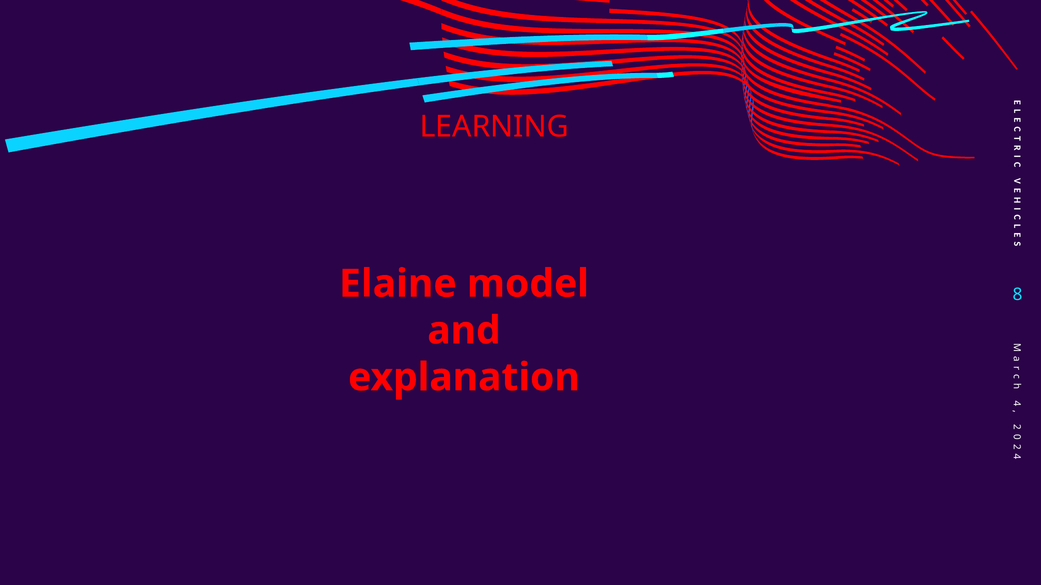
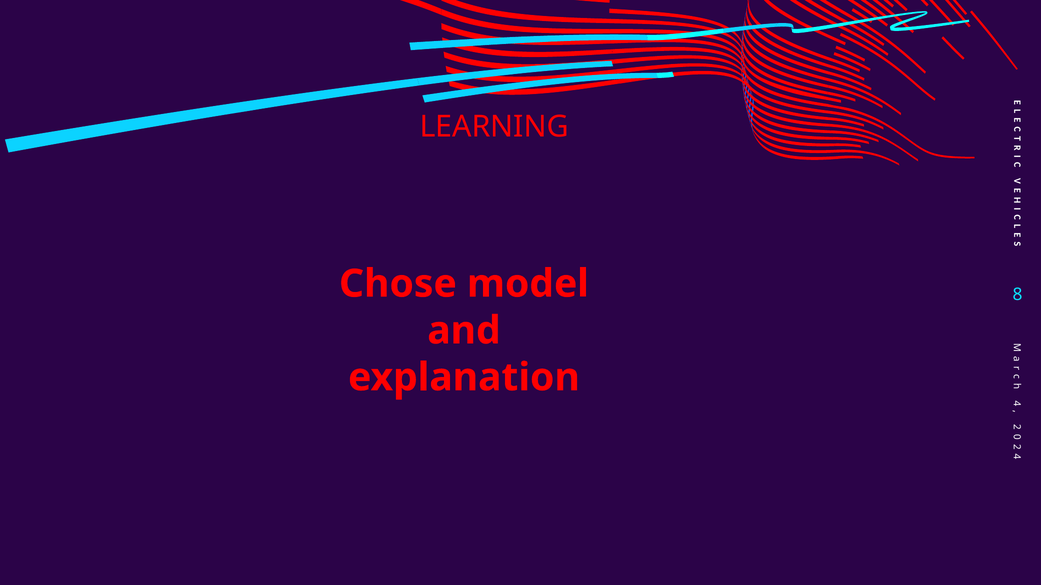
Elaine: Elaine -> Chose
